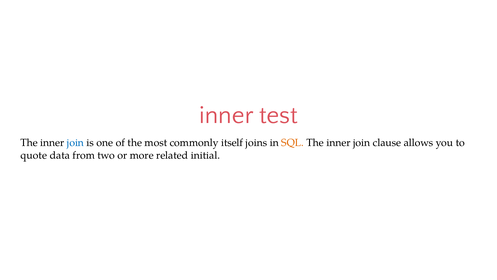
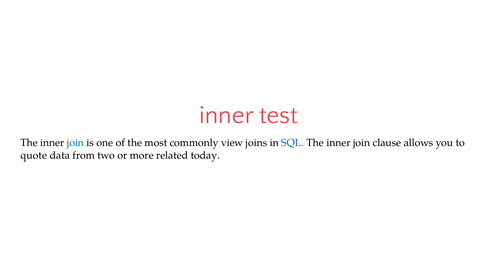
itself: itself -> view
SQL colour: orange -> blue
initial: initial -> today
